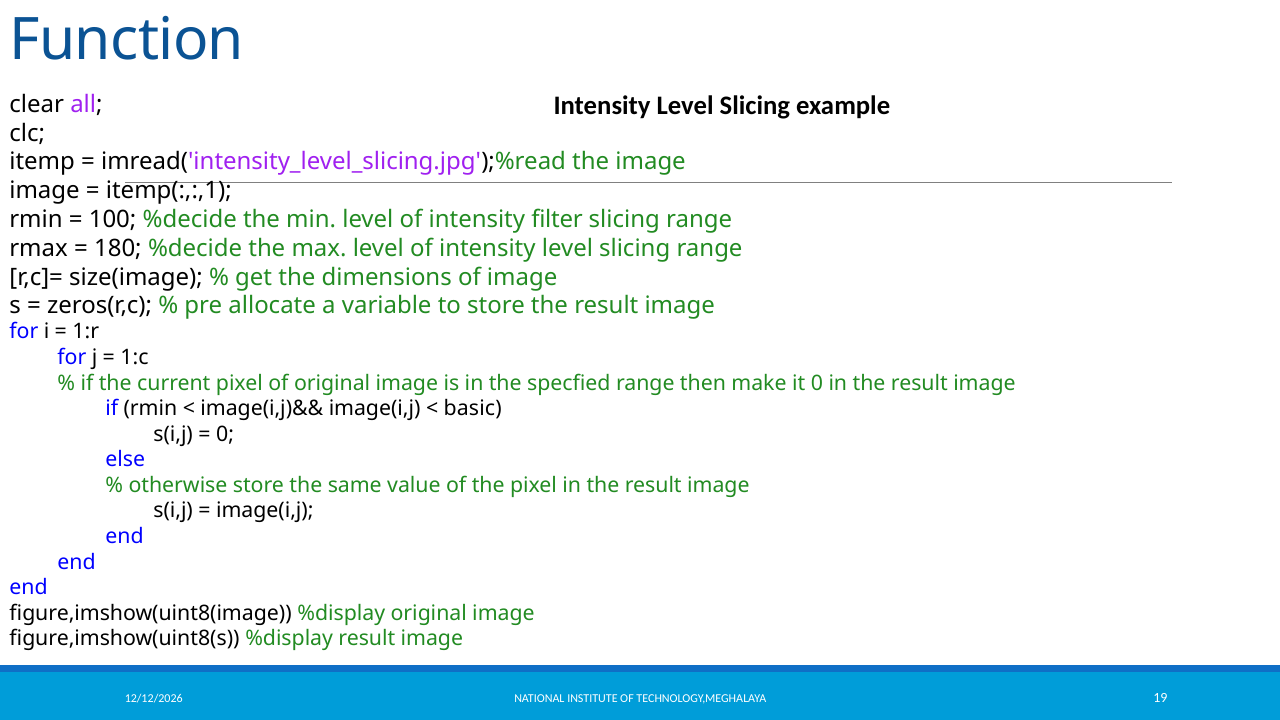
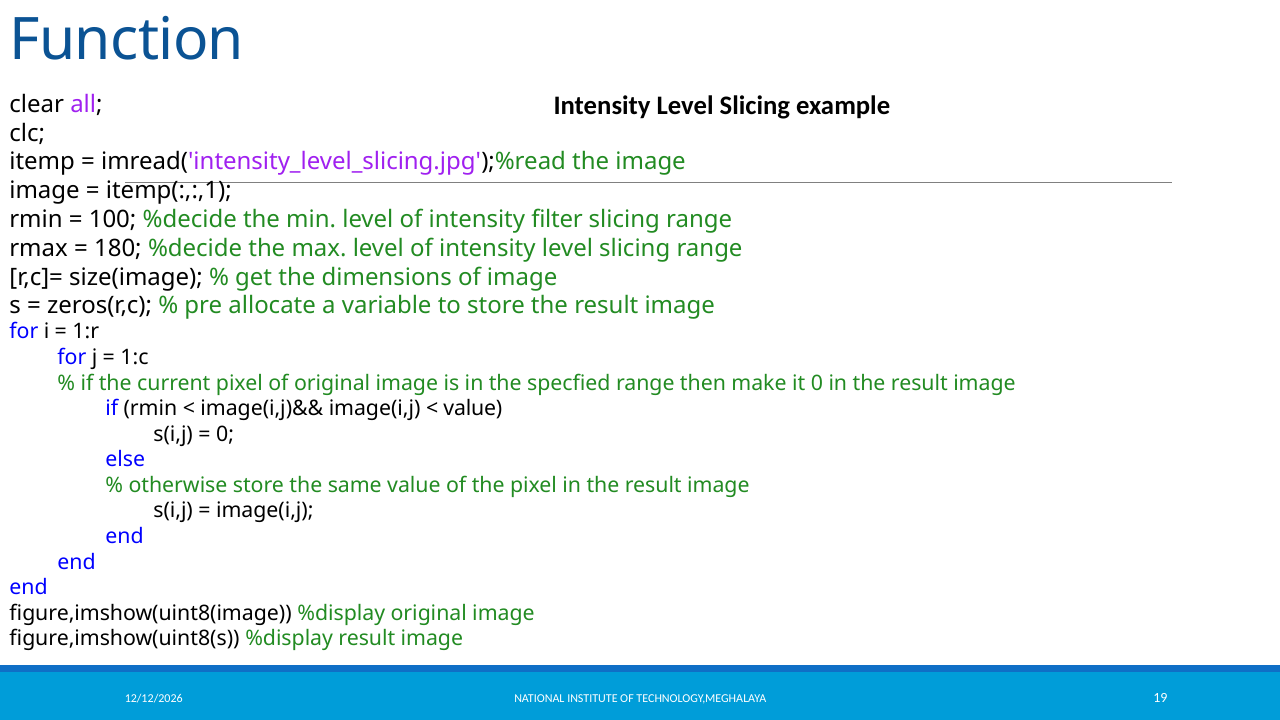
basic at (473, 409): basic -> value
